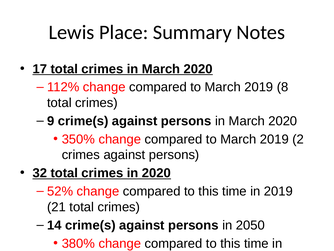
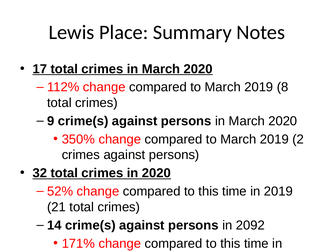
2050: 2050 -> 2092
380%: 380% -> 171%
